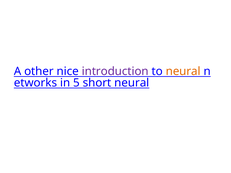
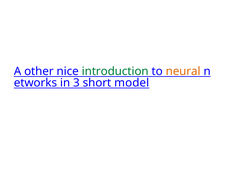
introduction colour: purple -> green
5: 5 -> 3
short neural: neural -> model
